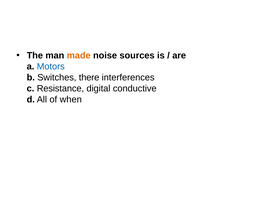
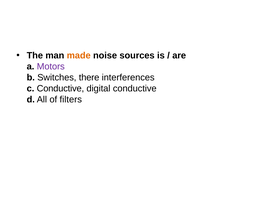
Motors colour: blue -> purple
c Resistance: Resistance -> Conductive
when: when -> filters
